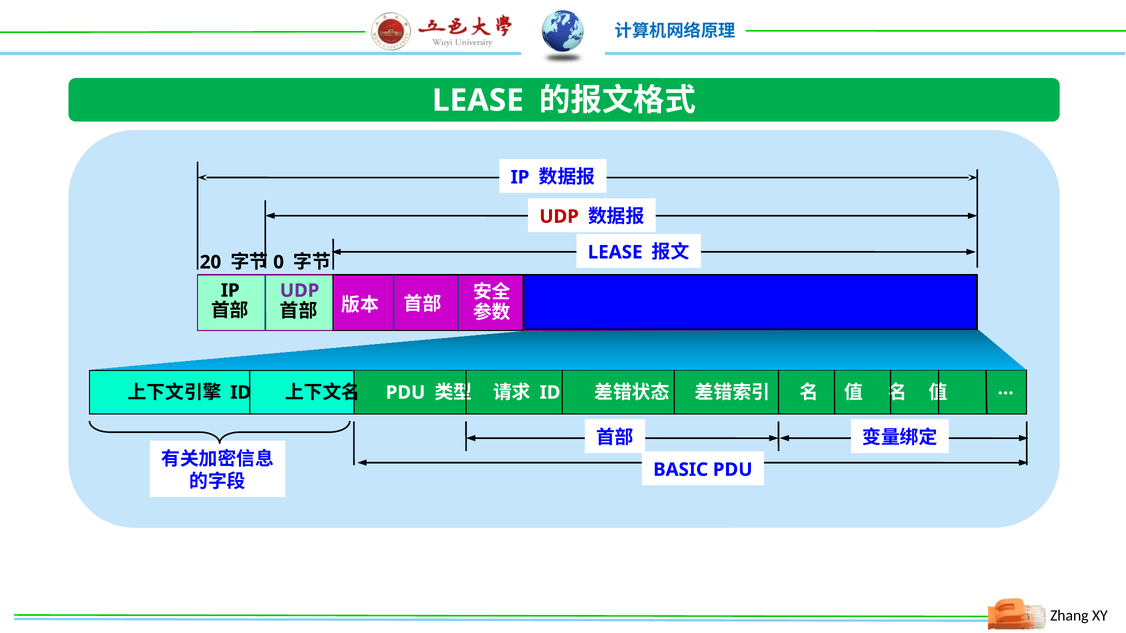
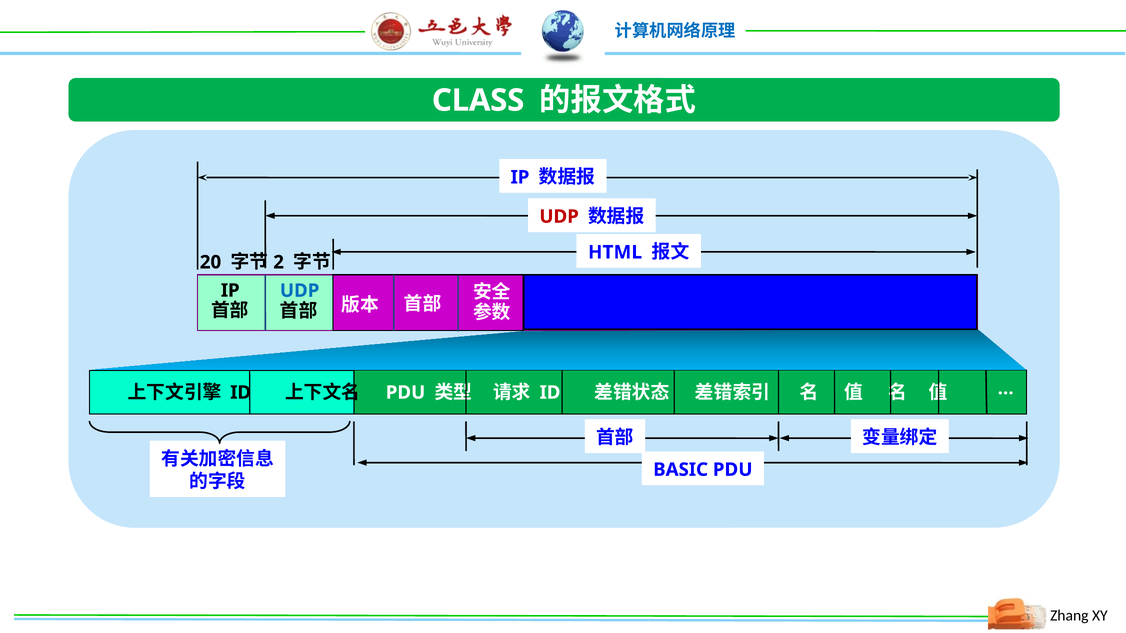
LEASE at (478, 100): LEASE -> CLASS
LEASE at (615, 252): LEASE -> HTML
0: 0 -> 2
UDP at (300, 291) colour: purple -> blue
